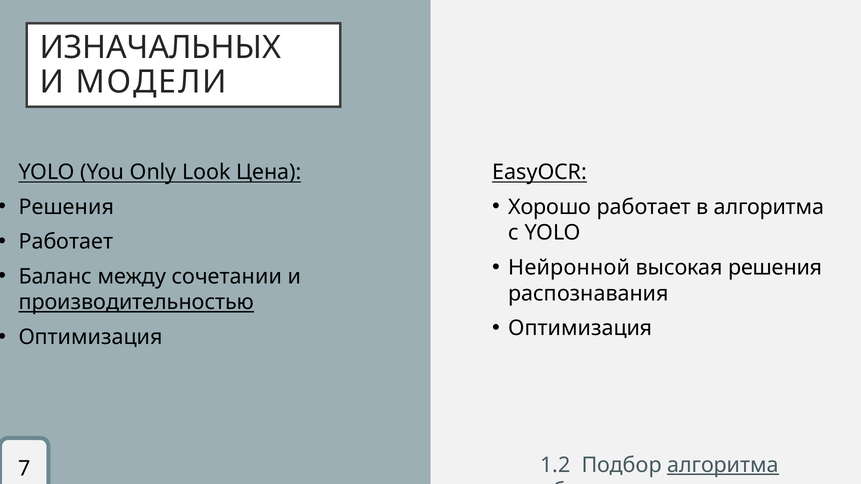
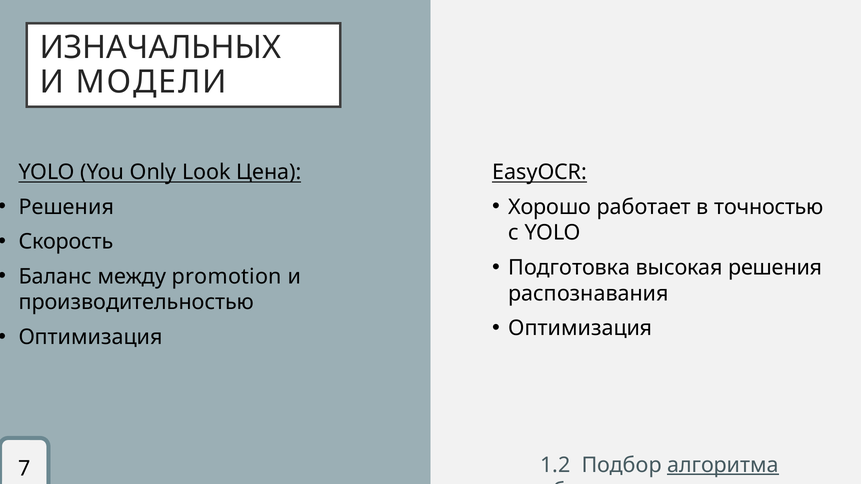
в алгоритма: алгоритма -> точностью
Работает at (66, 242): Работает -> Скорость
Нейронной: Нейронной -> Подготовка
сочетании: сочетании -> promotion
производительностью underline: present -> none
